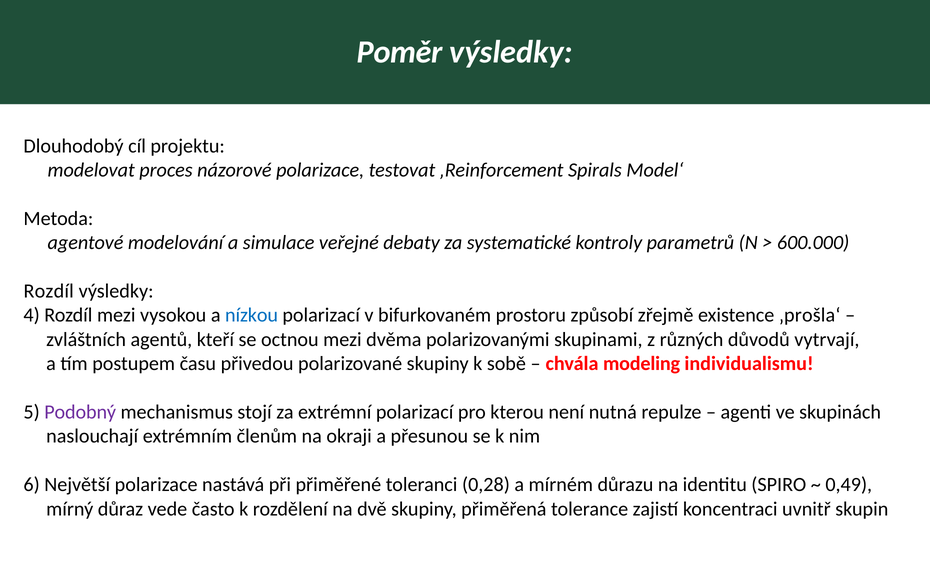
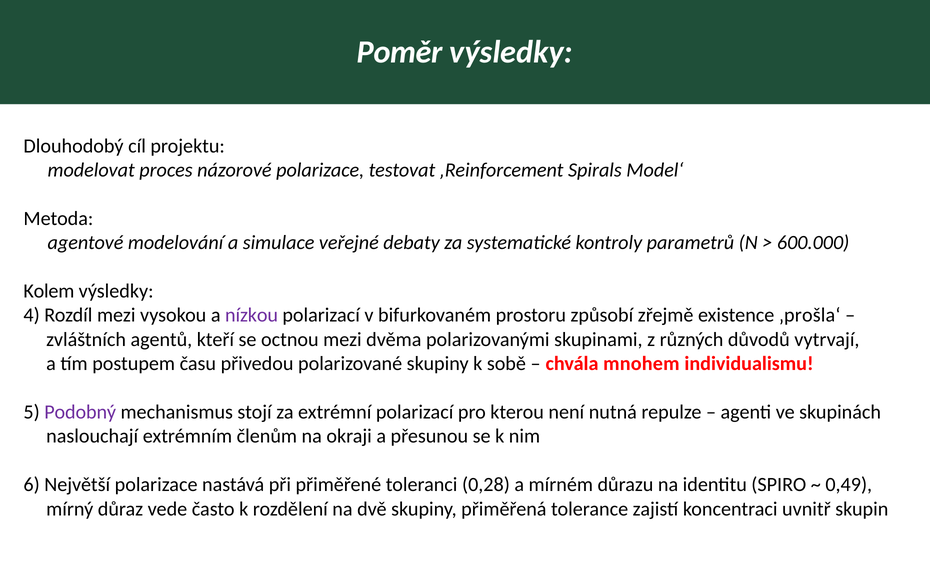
Rozdíl at (49, 291): Rozdíl -> Kolem
nízkou colour: blue -> purple
modeling: modeling -> mnohem
